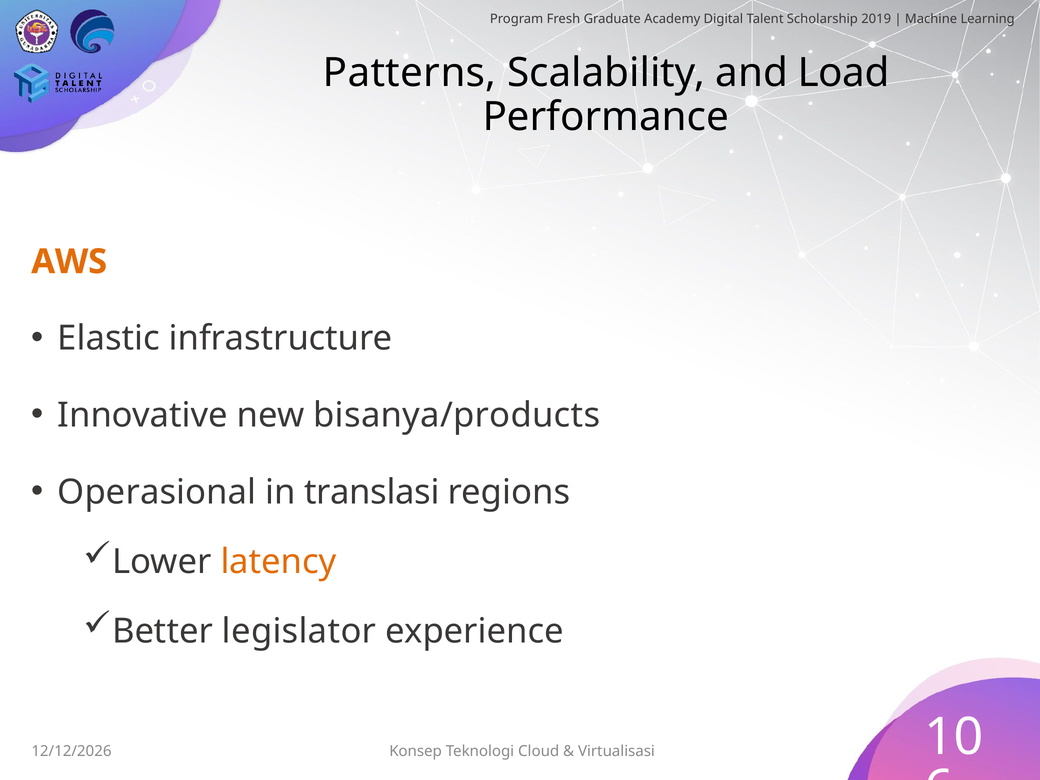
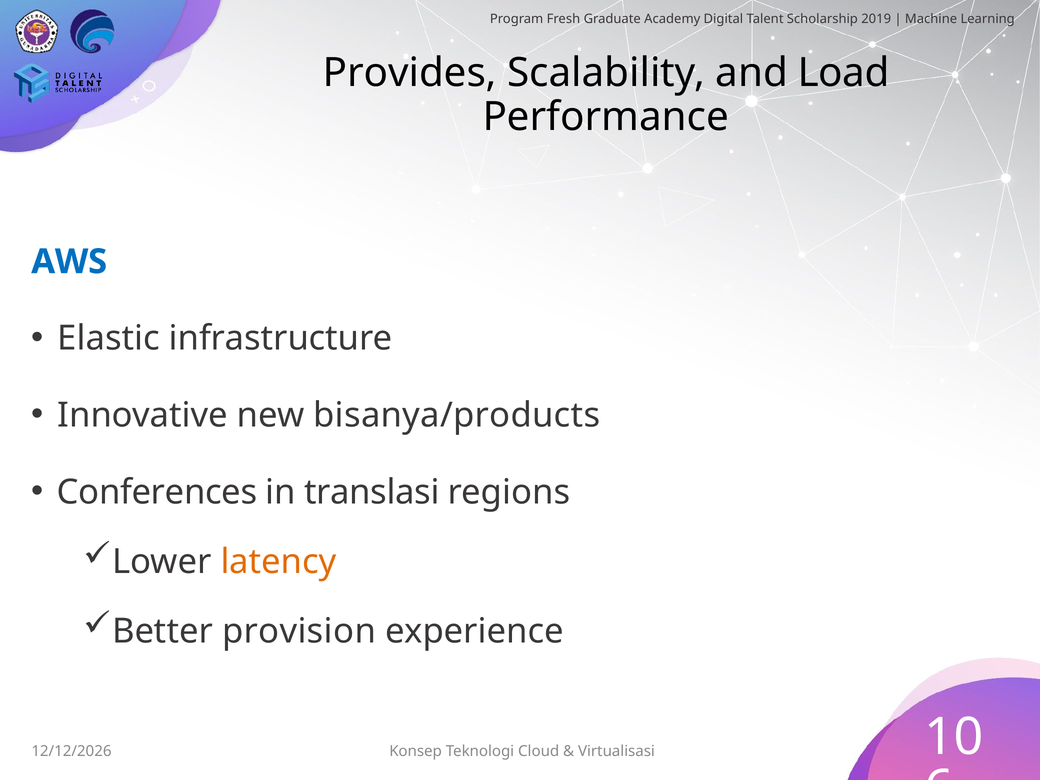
Patterns: Patterns -> Provides
AWS colour: orange -> blue
Operasional: Operasional -> Conferences
legislator: legislator -> provision
